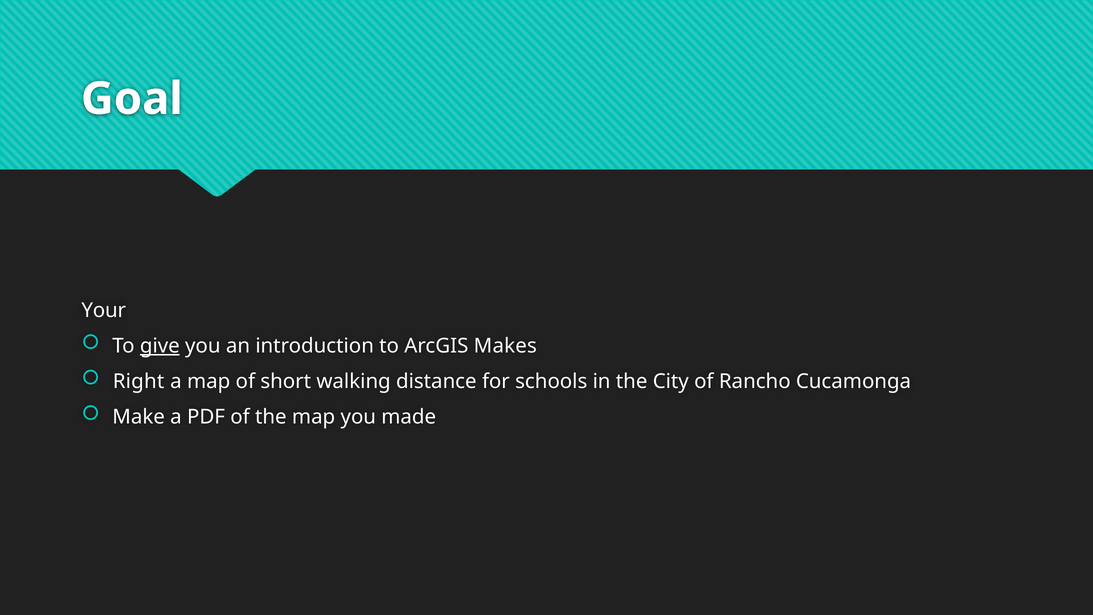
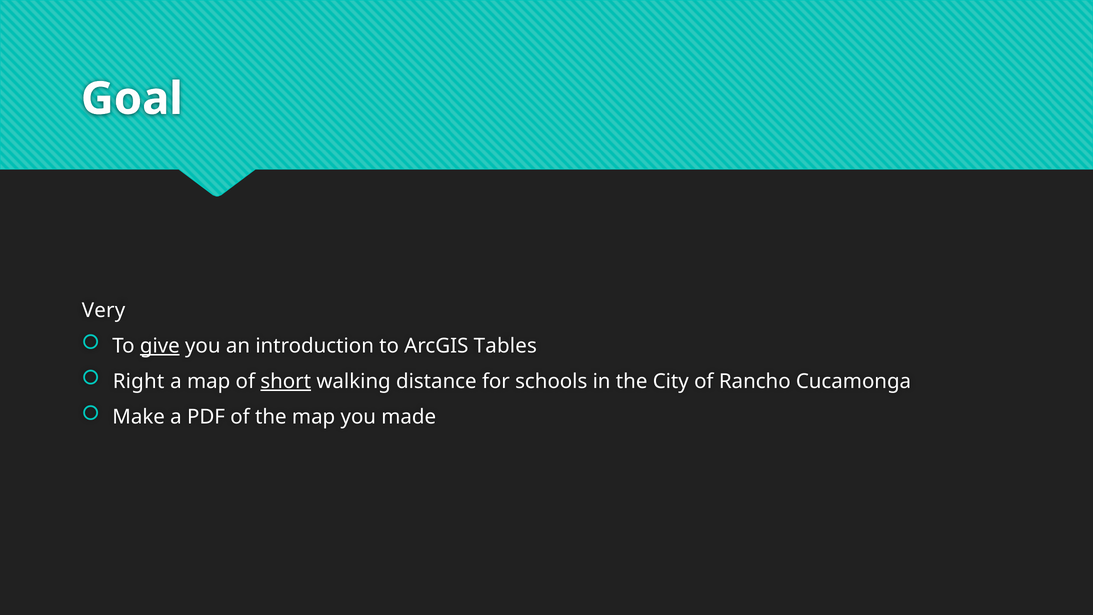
Your: Your -> Very
Makes: Makes -> Tables
short underline: none -> present
